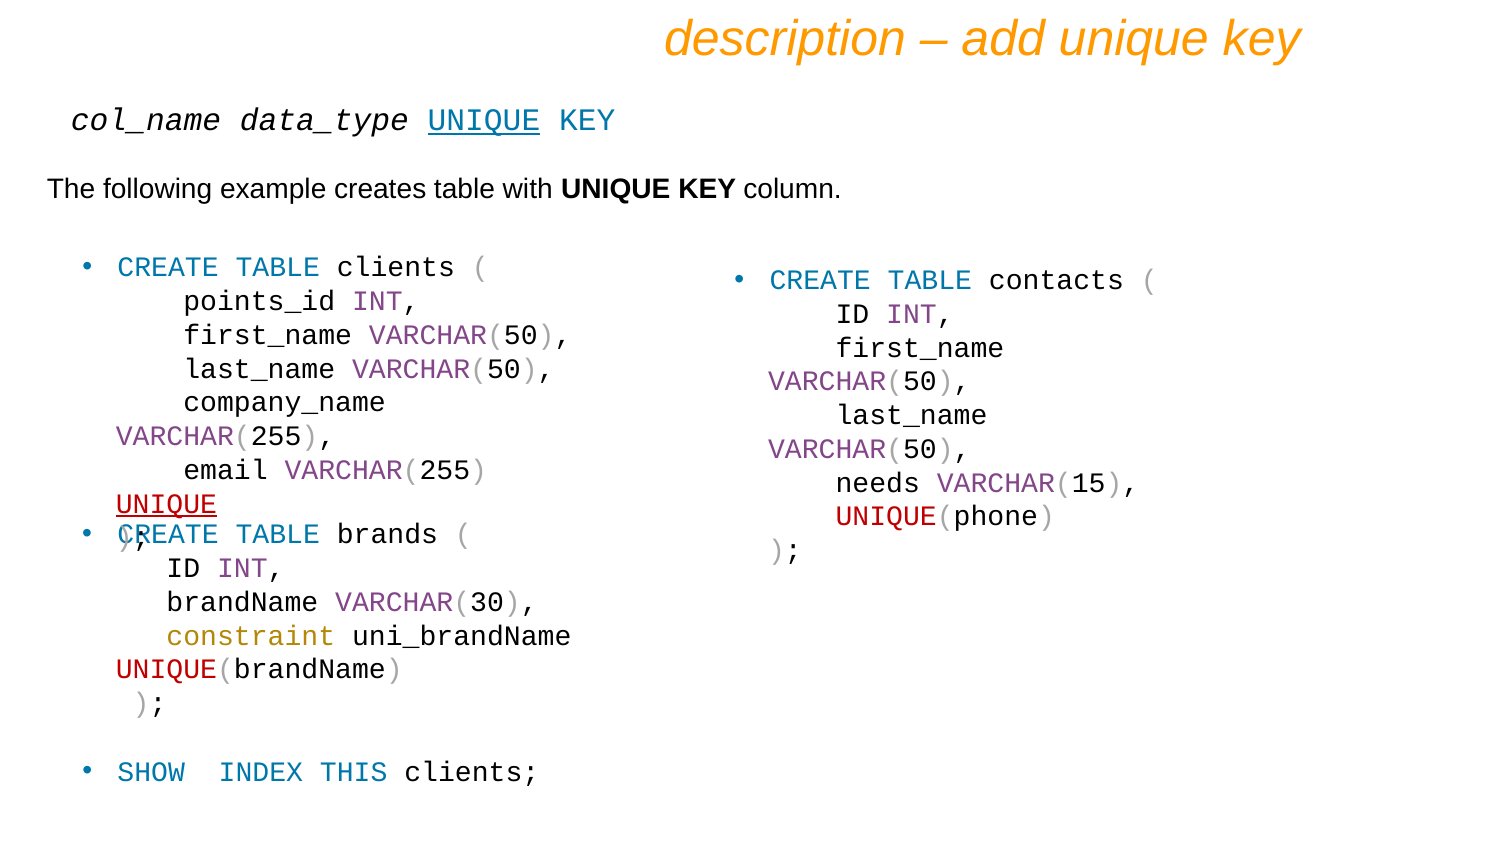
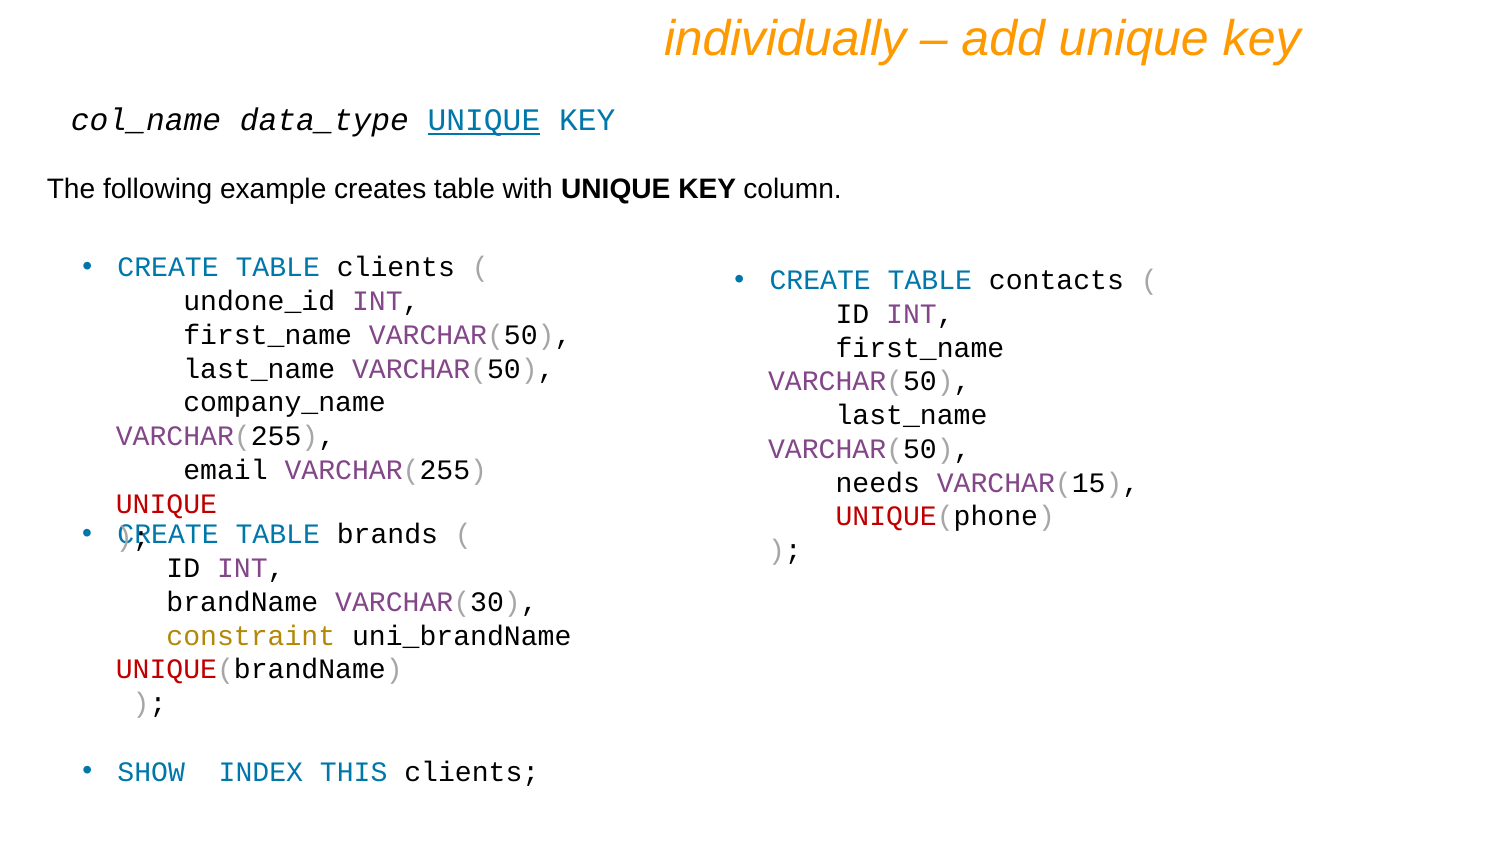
description: description -> individually
points_id: points_id -> undone_id
UNIQUE at (166, 504) underline: present -> none
